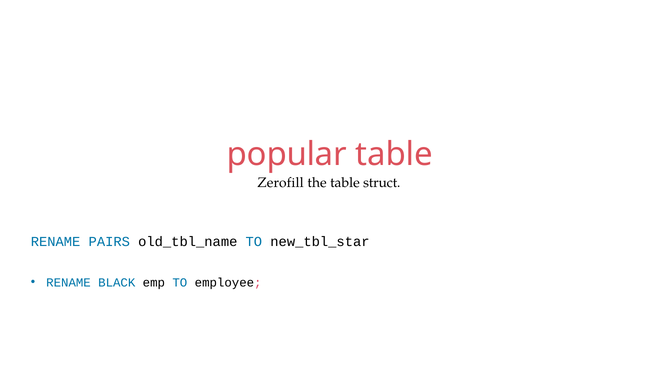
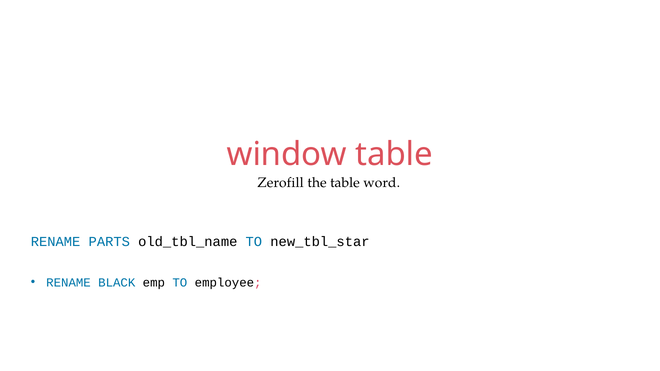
popular: popular -> window
struct: struct -> word
PAIRS: PAIRS -> PARTS
